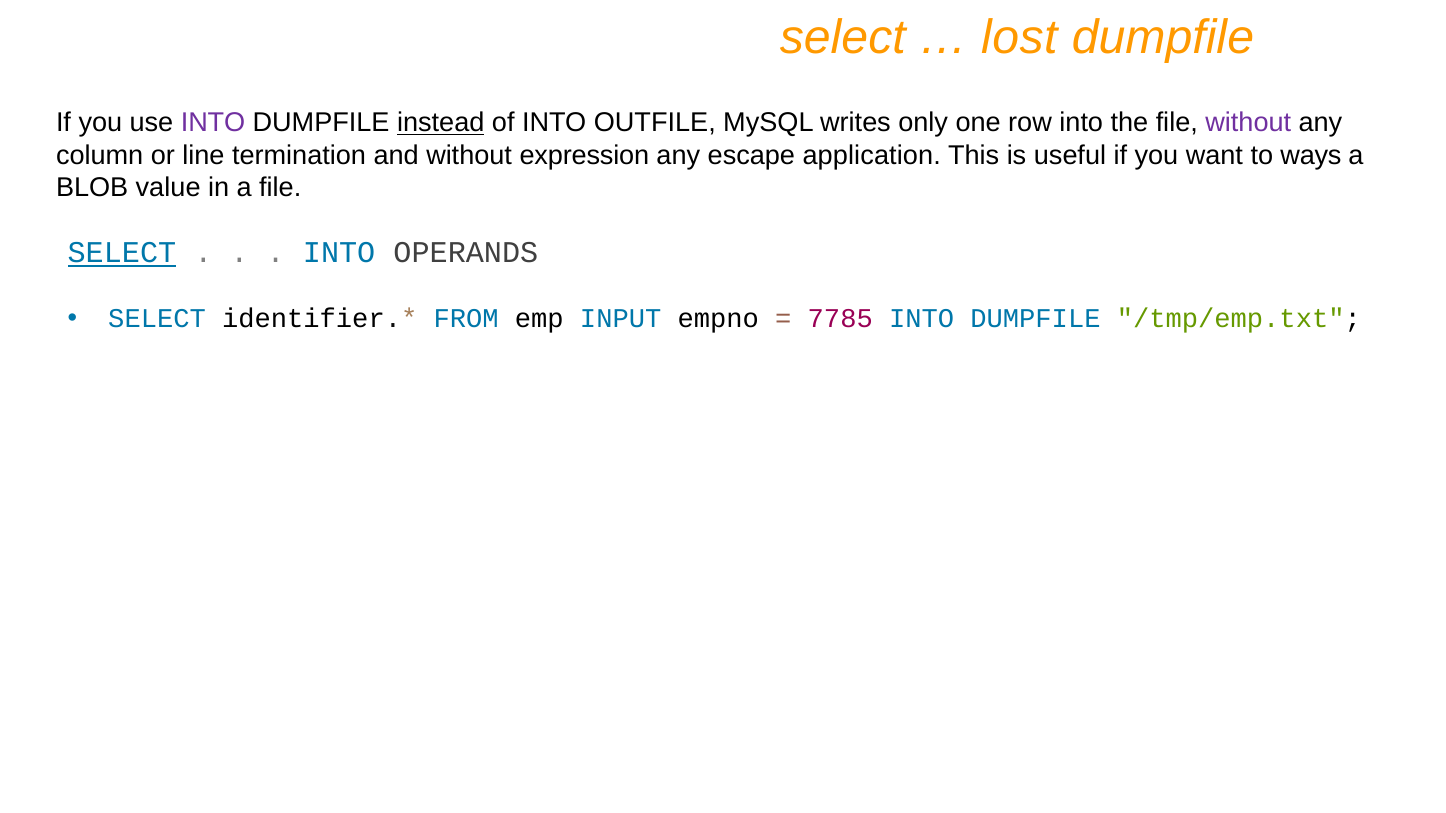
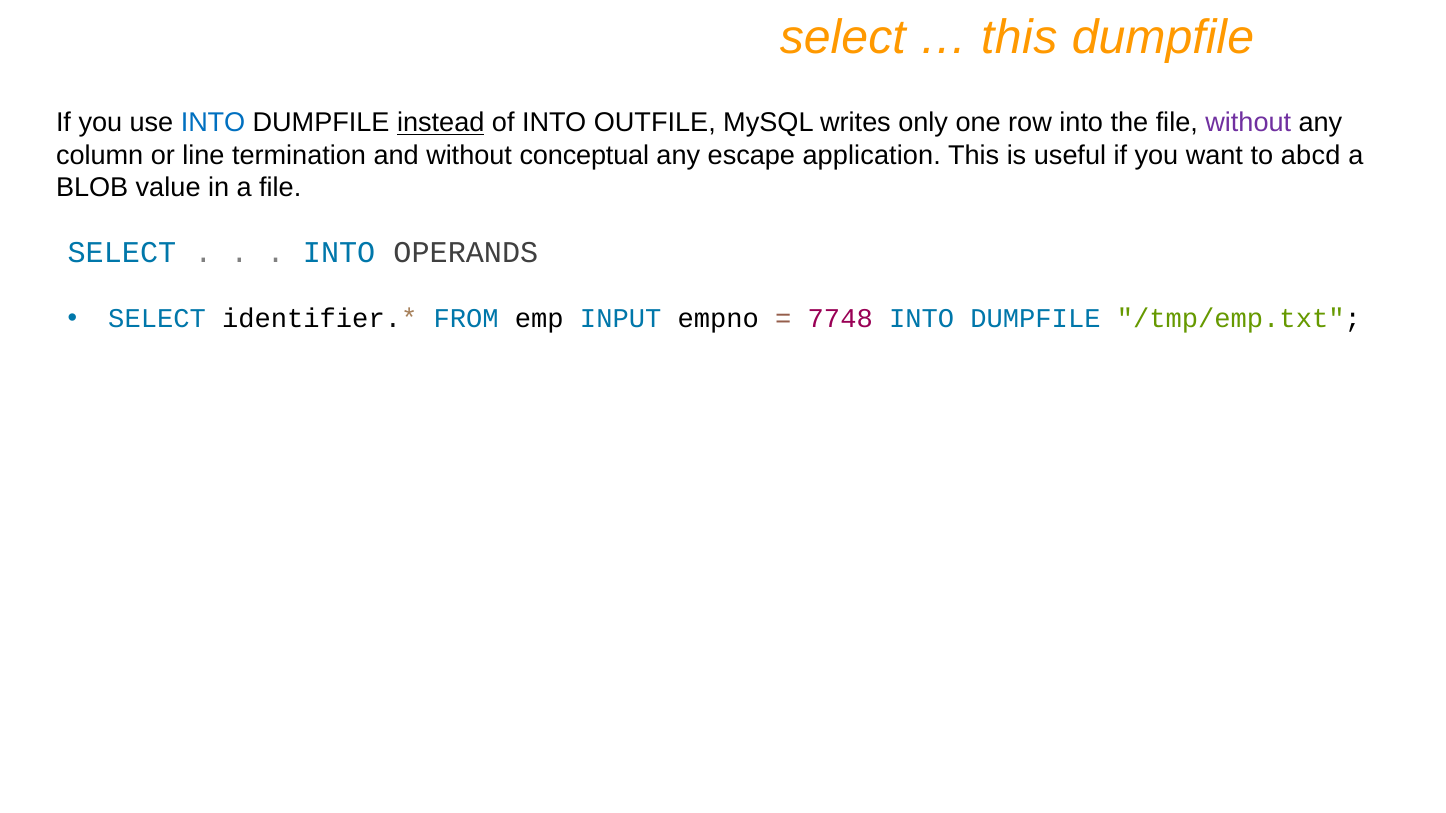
lost at (1019, 38): lost -> this
INTO at (213, 123) colour: purple -> blue
expression: expression -> conceptual
ways: ways -> abcd
SELECT at (122, 253) underline: present -> none
7785: 7785 -> 7748
